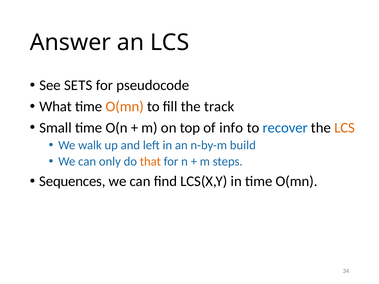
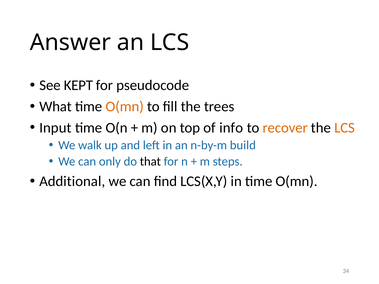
SETS: SETS -> KEPT
track: track -> trees
Small: Small -> Input
recover colour: blue -> orange
that colour: orange -> black
Sequences: Sequences -> Additional
